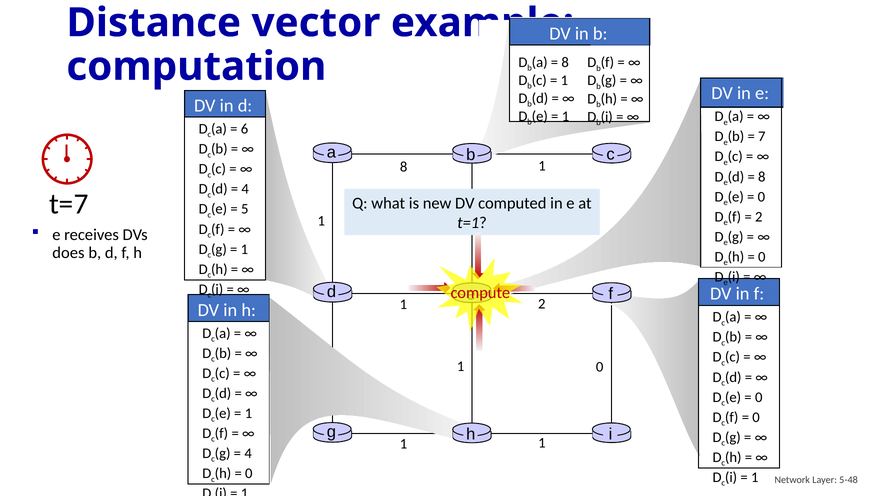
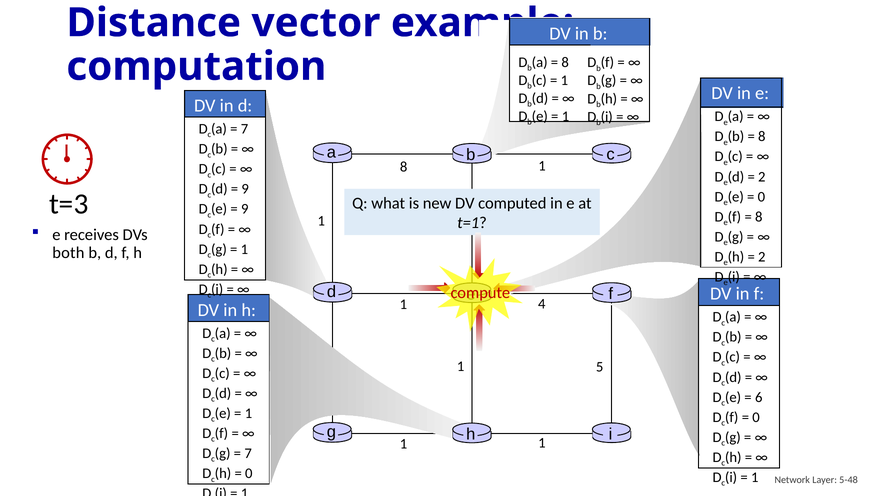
6 at (245, 129): 6 -> 7
7 at (762, 136): 7 -> 8
8 at (762, 177): 8 -> 2
4 at (245, 189): 4 -> 9
t=7: t=7 -> t=3
5 at (245, 209): 5 -> 9
2 at (759, 217): 2 -> 8
does: does -> both
0 at (762, 257): 0 -> 2
2 at (542, 304): 2 -> 4
0 at (600, 366): 0 -> 5
0 at (759, 397): 0 -> 6
4 at (248, 453): 4 -> 7
